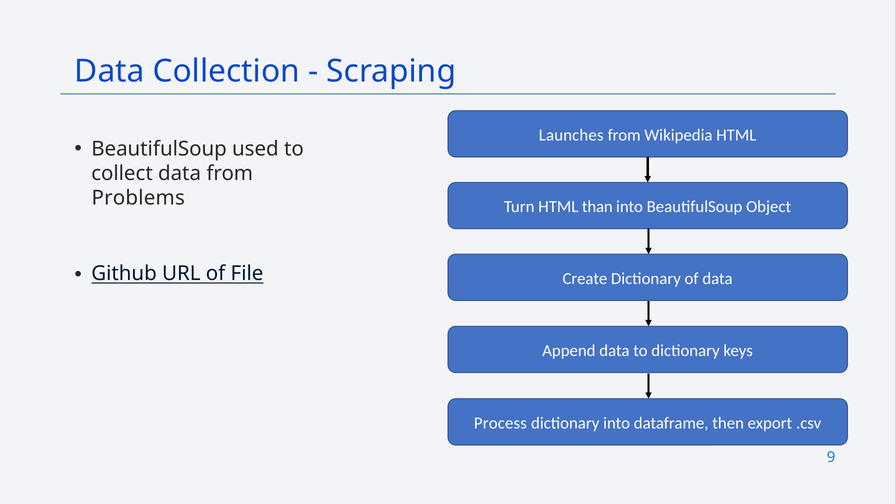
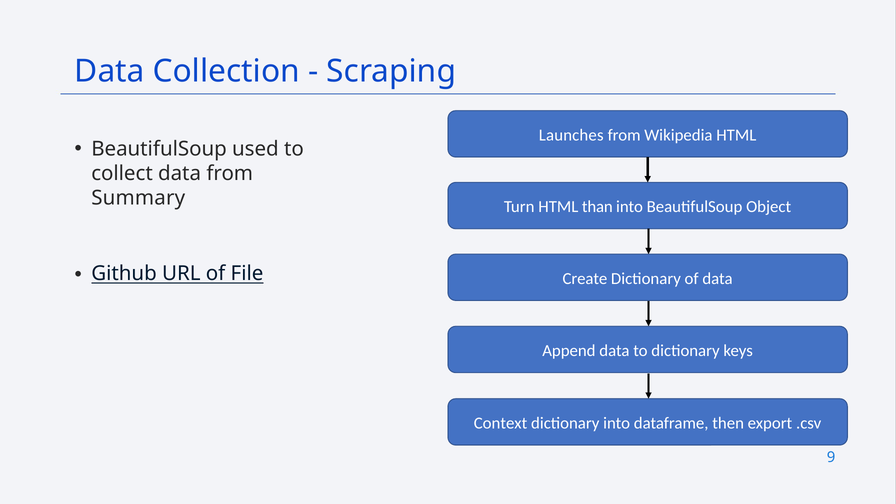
Problems: Problems -> Summary
Process: Process -> Context
